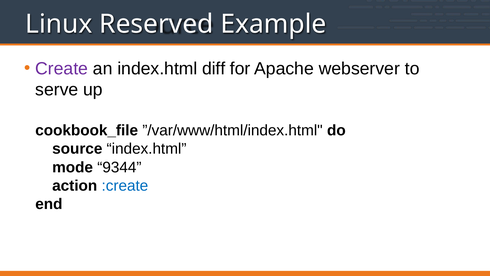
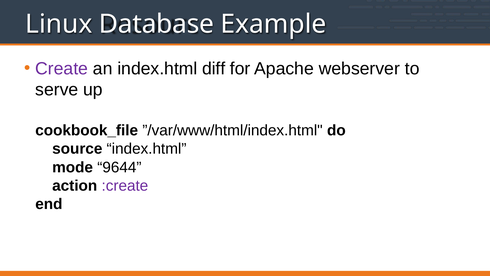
Reserved: Reserved -> Database
9344: 9344 -> 9644
:create colour: blue -> purple
